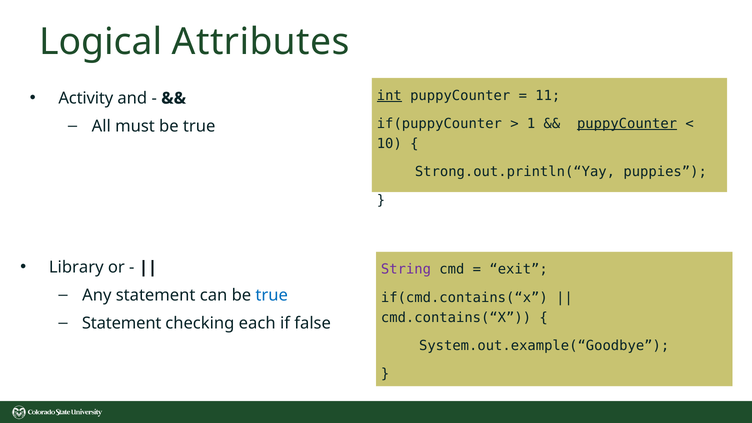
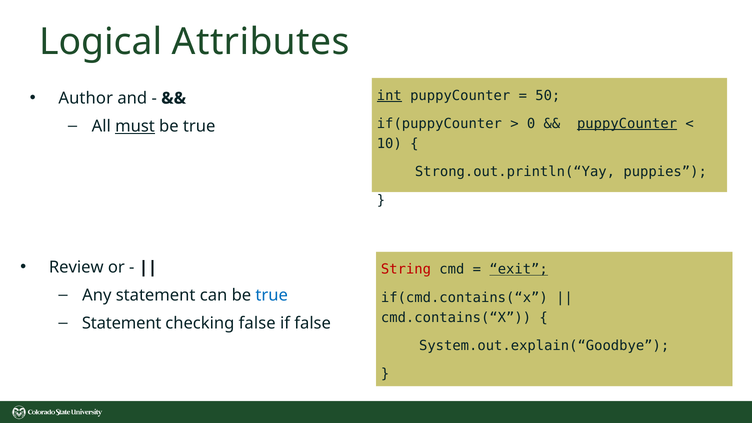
11: 11 -> 50
Activity: Activity -> Author
1: 1 -> 0
must underline: none -> present
Library: Library -> Review
String colour: purple -> red
exit underline: none -> present
checking each: each -> false
System.out.example(“Goodbye: System.out.example(“Goodbye -> System.out.explain(“Goodbye
